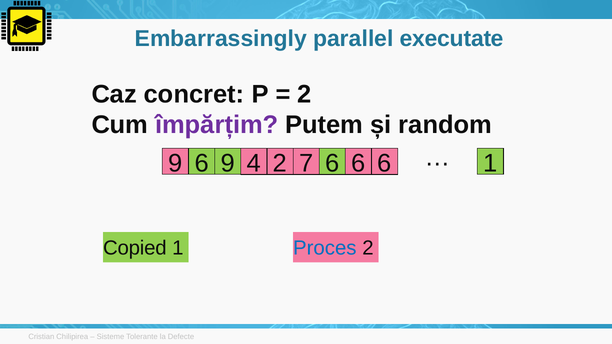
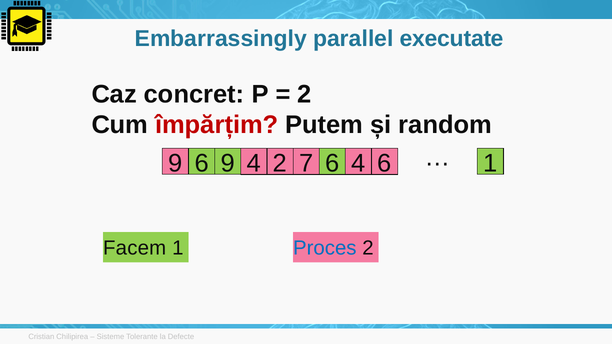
împărțim colour: purple -> red
7 6 6: 6 -> 4
Copied: Copied -> Facem
